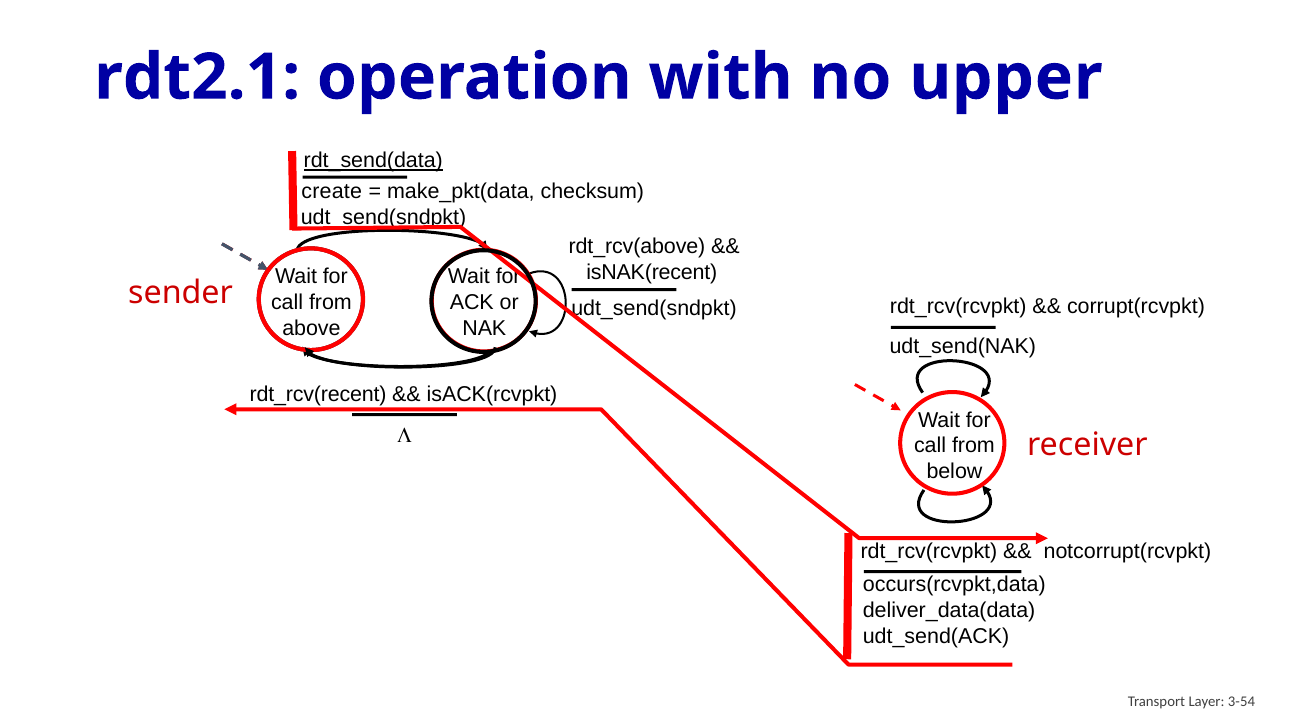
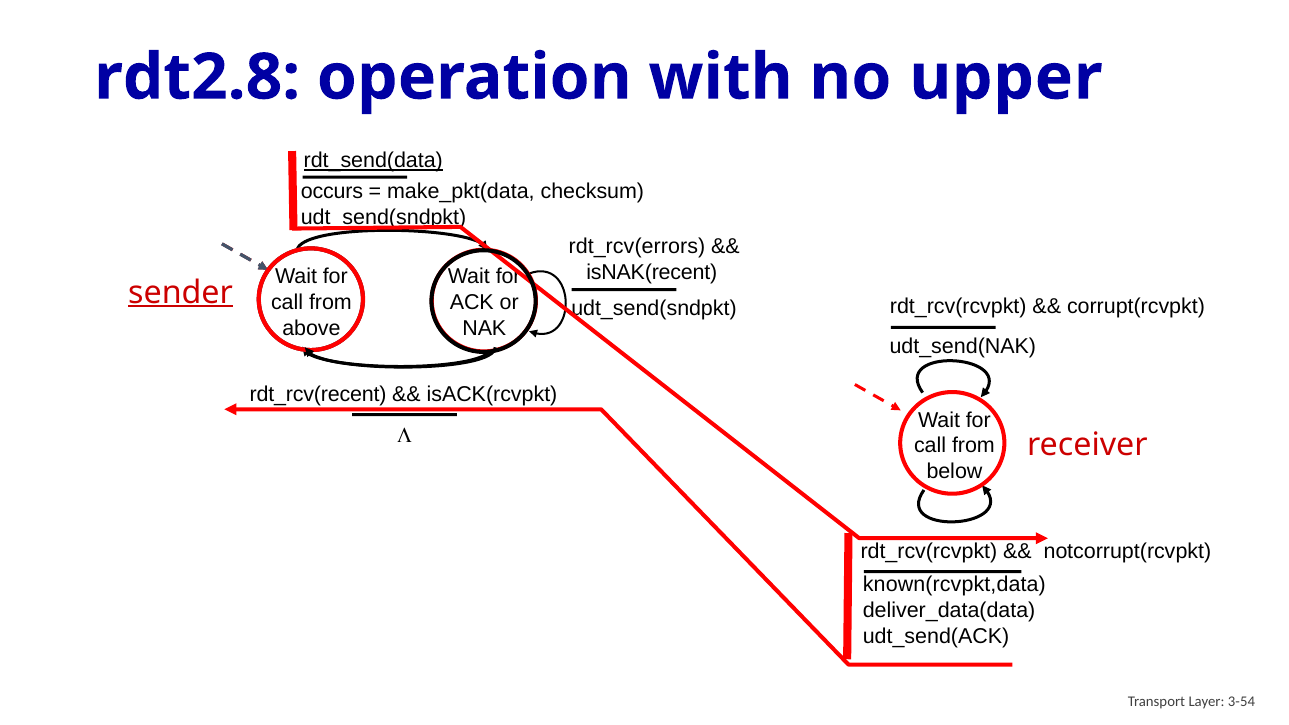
rdt2.1: rdt2.1 -> rdt2.8
create: create -> occurs
rdt_rcv(above: rdt_rcv(above -> rdt_rcv(errors
sender underline: none -> present
occurs(rcvpkt,data: occurs(rcvpkt,data -> known(rcvpkt,data
